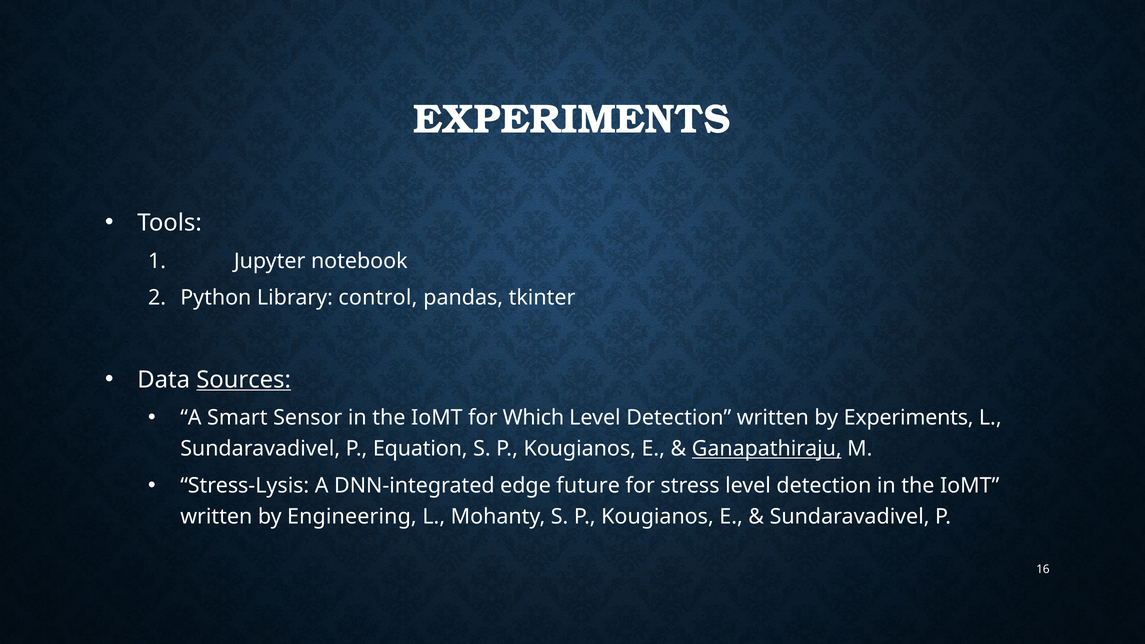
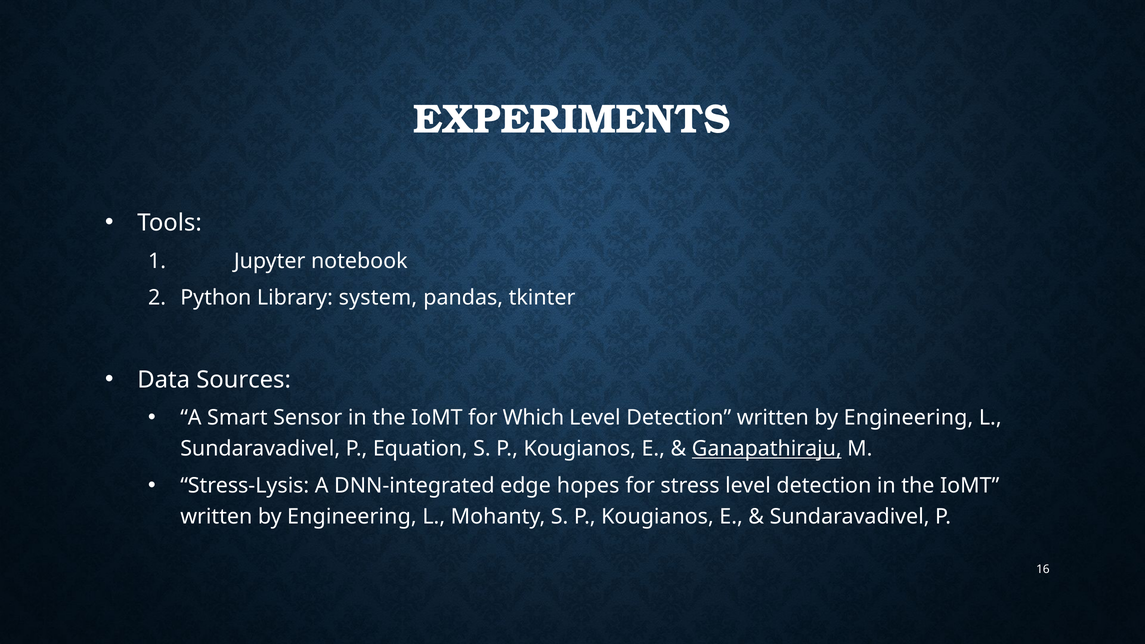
control: control -> system
Sources underline: present -> none
Detection written by Experiments: Experiments -> Engineering
future: future -> hopes
